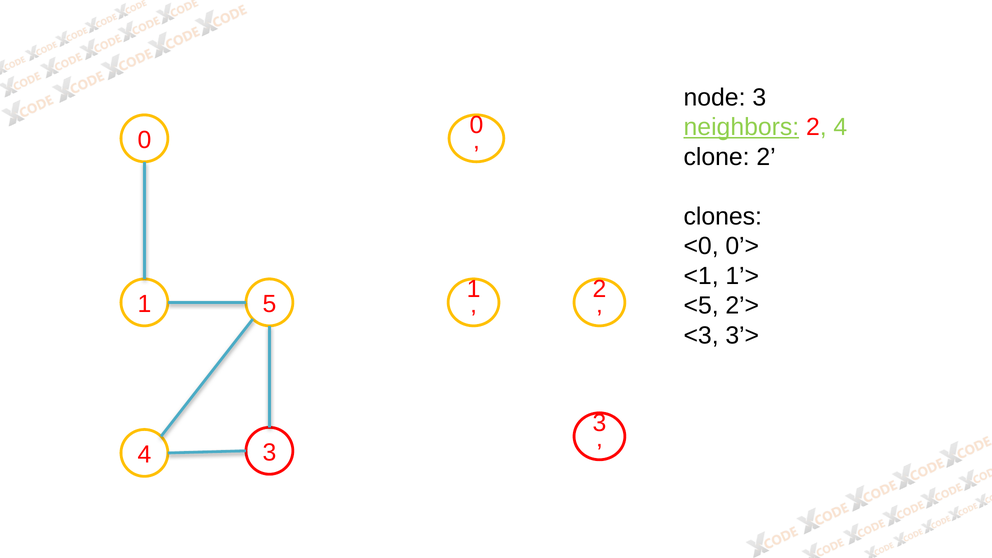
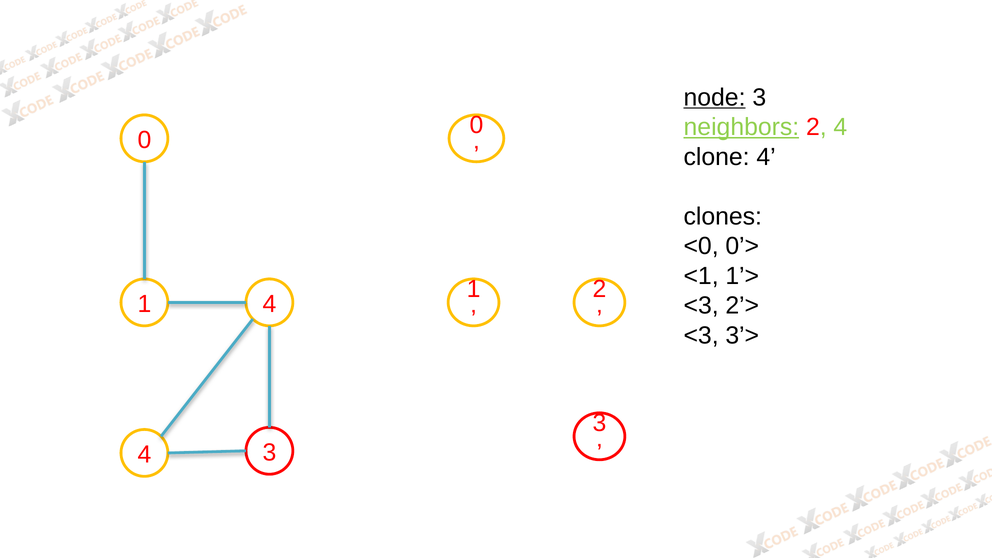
node underline: none -> present
clone 2: 2 -> 4
1 5: 5 -> 4
<5 at (701, 306): <5 -> <3
